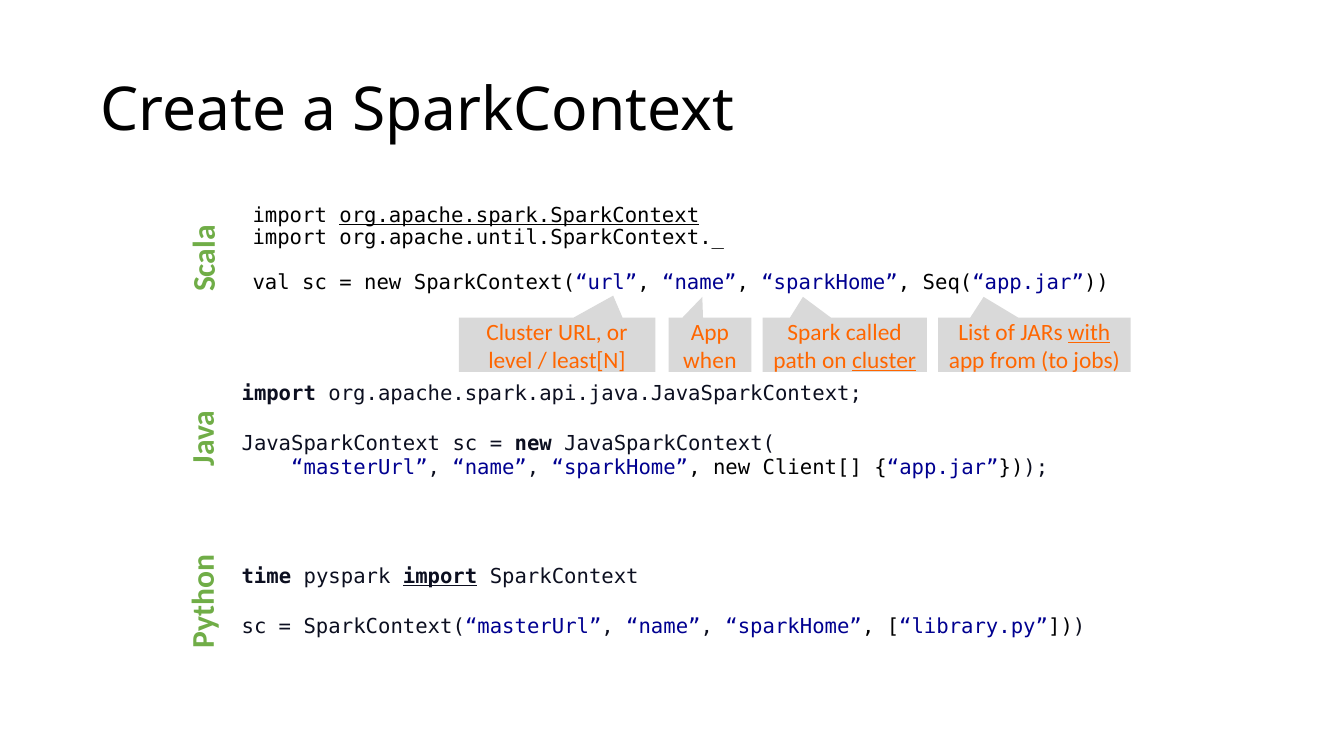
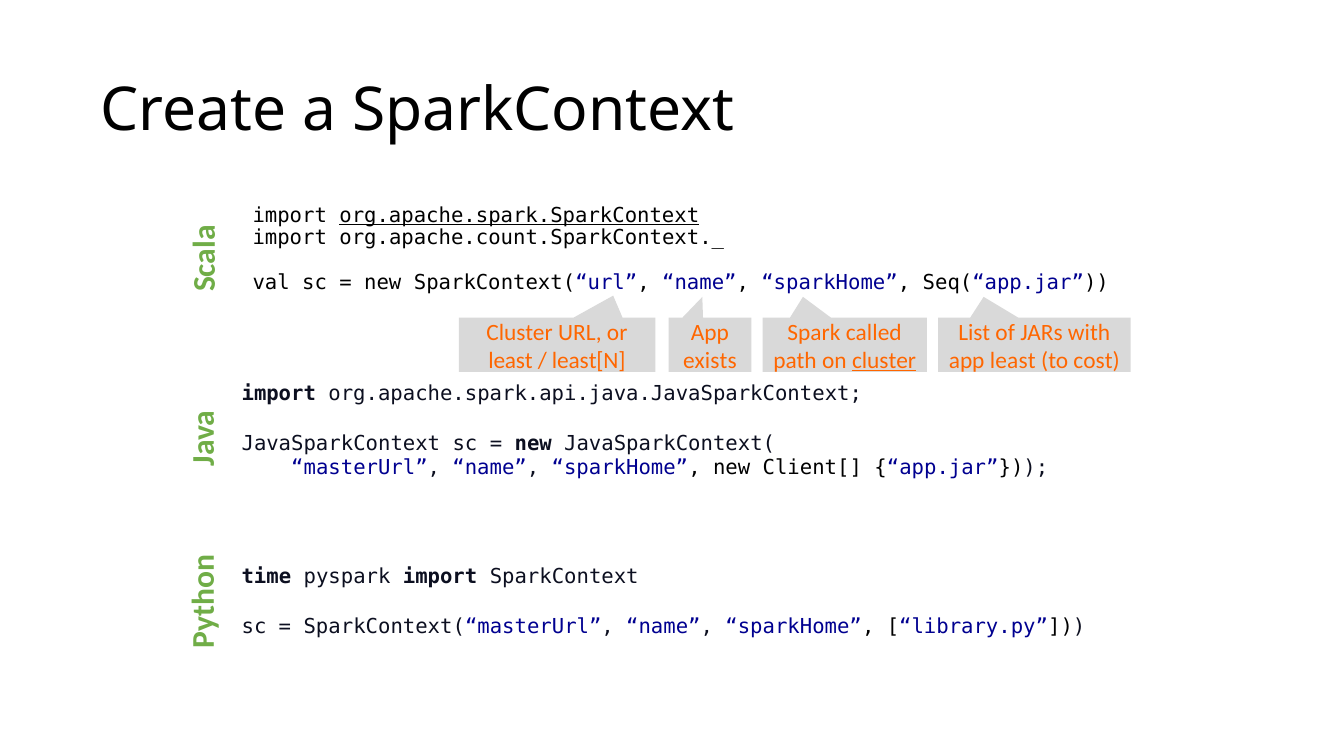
org.apache.until.SparkContext._: org.apache.until.SparkContext._ -> org.apache.count.SparkContext._
with underline: present -> none
level at (511, 361): level -> least
when: when -> exists
app from: from -> least
jobs: jobs -> cost
import at (440, 577) underline: present -> none
